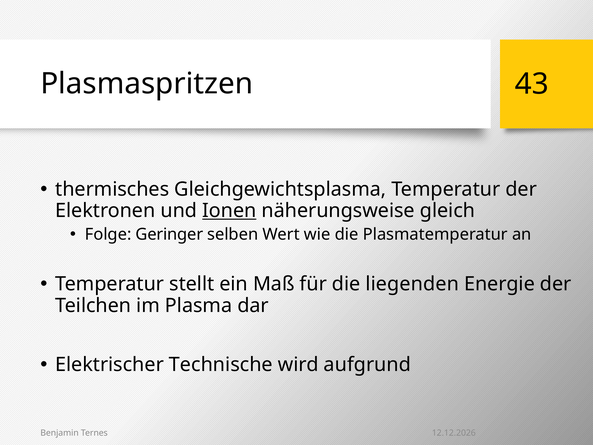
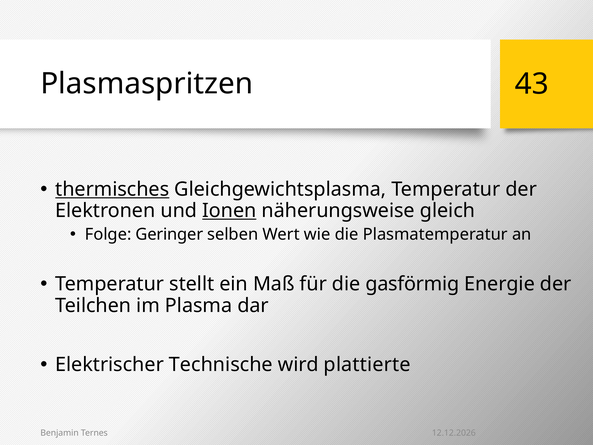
thermisches underline: none -> present
liegenden: liegenden -> gasförmig
aufgrund: aufgrund -> plattierte
